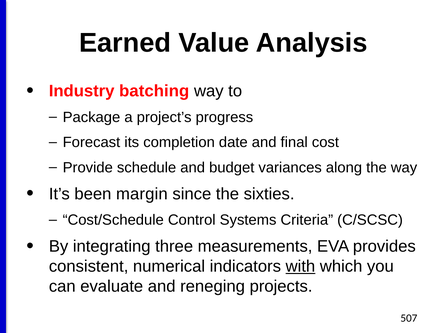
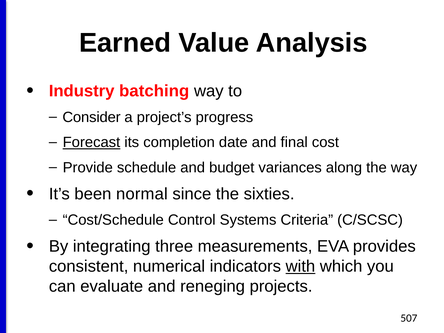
Package: Package -> Consider
Forecast underline: none -> present
margin: margin -> normal
